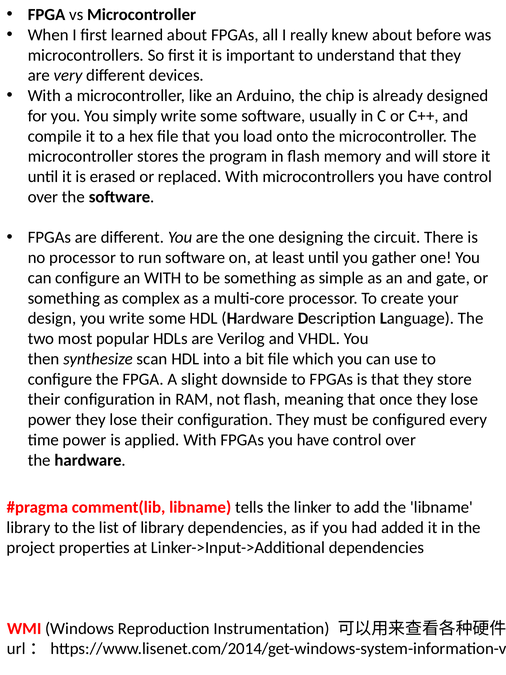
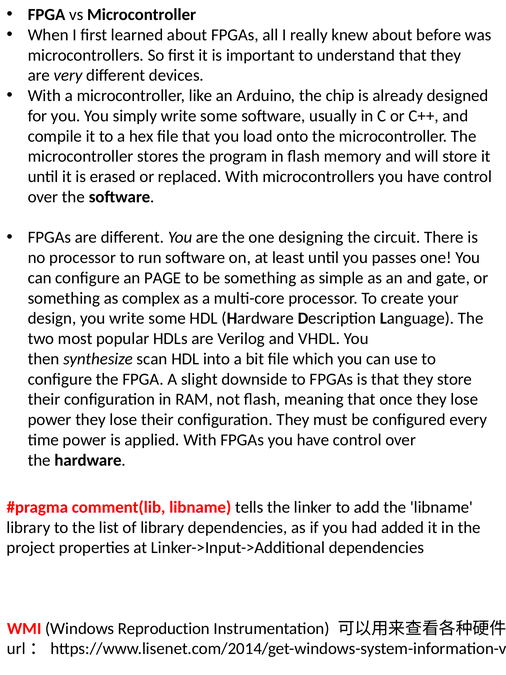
gather: gather -> passes
an WITH: WITH -> PAGE
